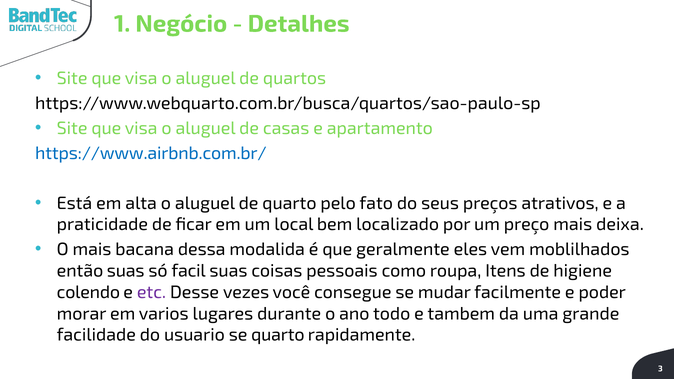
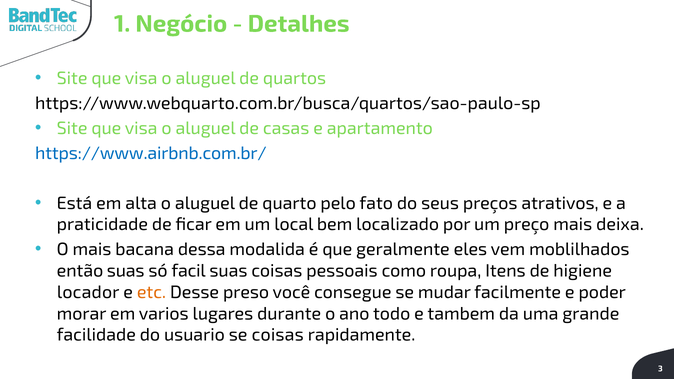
colendo: colendo -> locador
etc colour: purple -> orange
vezes: vezes -> preso
se quarto: quarto -> coisas
